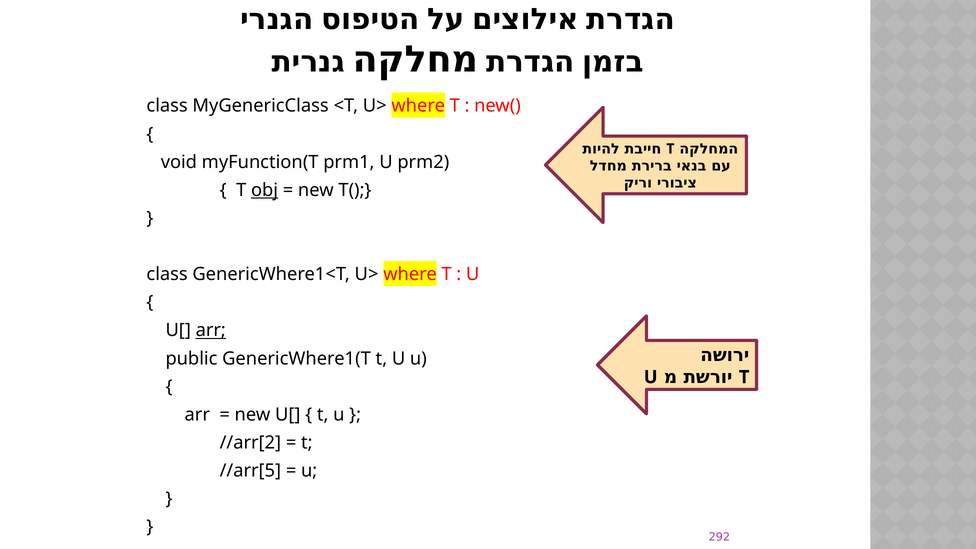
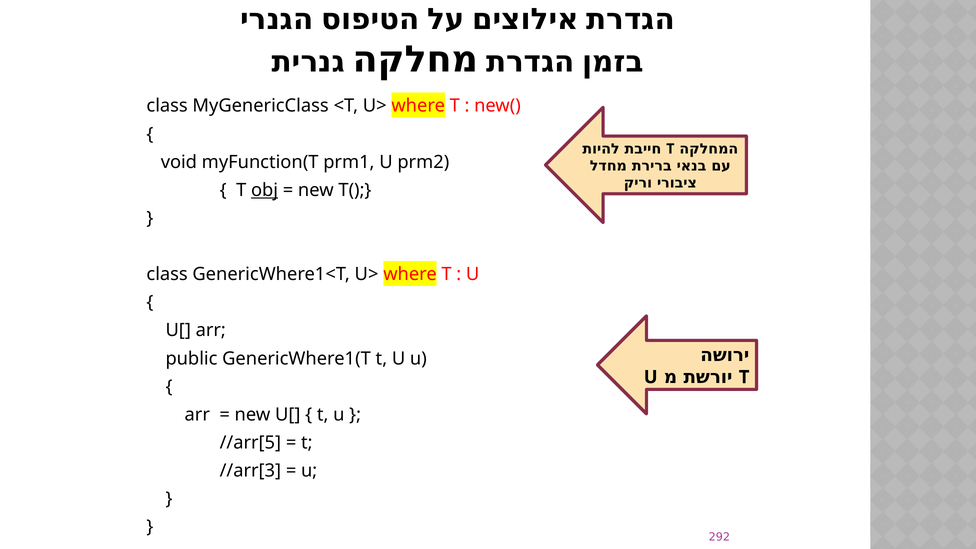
arr at (211, 330) underline: present -> none
//arr[2: //arr[2 -> //arr[5
//arr[5: //arr[5 -> //arr[3
